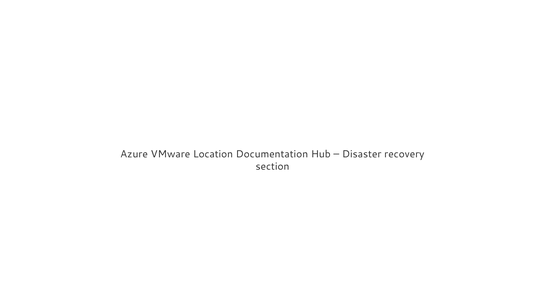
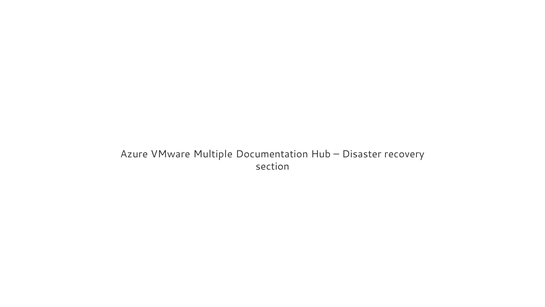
Location: Location -> Multiple
